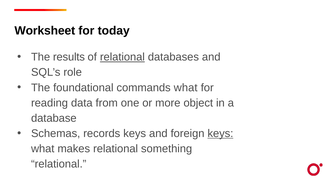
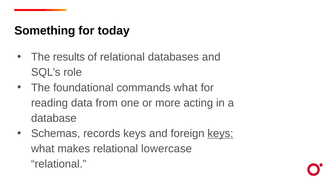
Worksheet: Worksheet -> Something
relational at (122, 57) underline: present -> none
object: object -> acting
something: something -> lowercase
